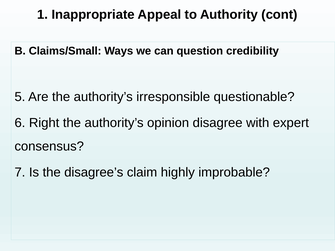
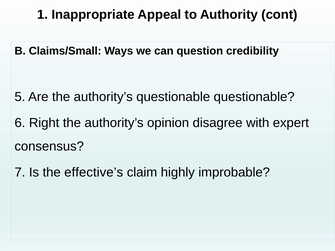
authority’s irresponsible: irresponsible -> questionable
disagree’s: disagree’s -> effective’s
